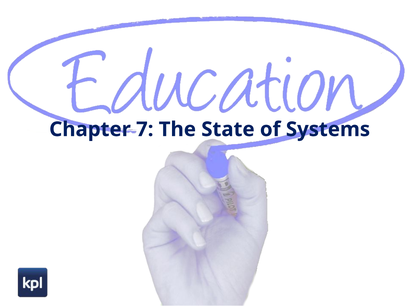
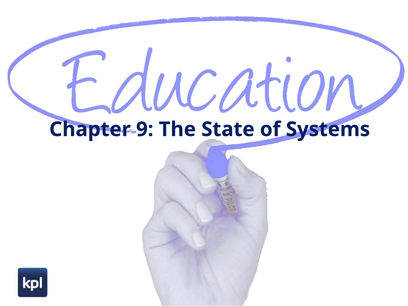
7: 7 -> 9
